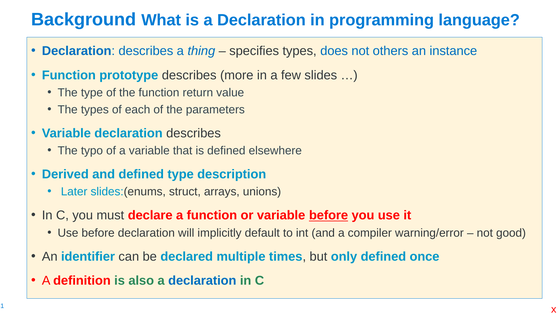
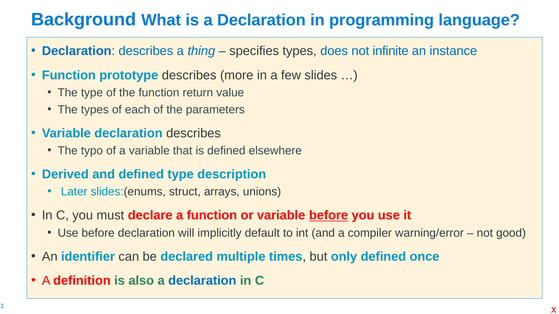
others: others -> infinite
